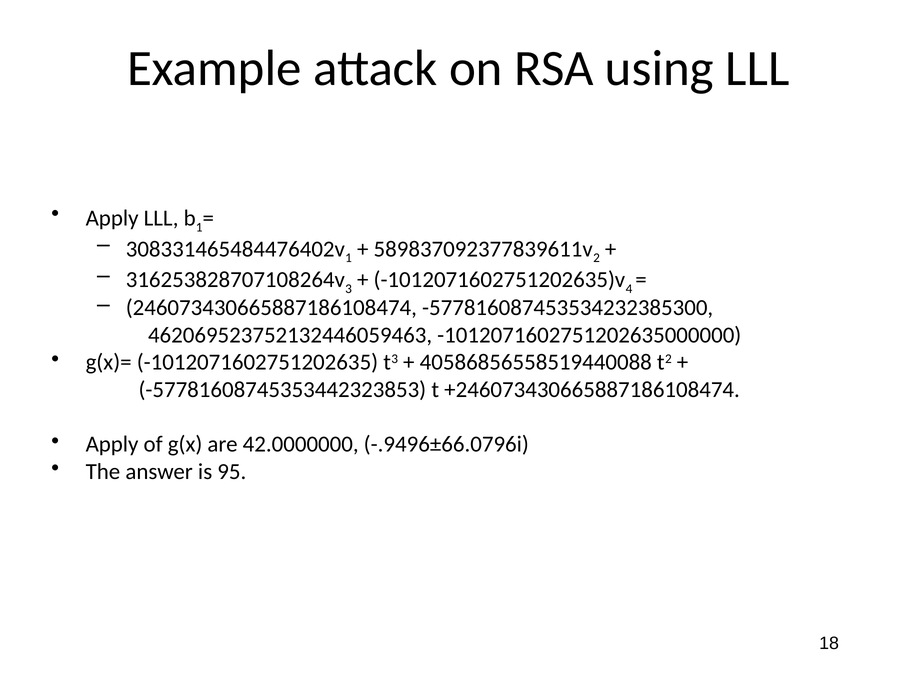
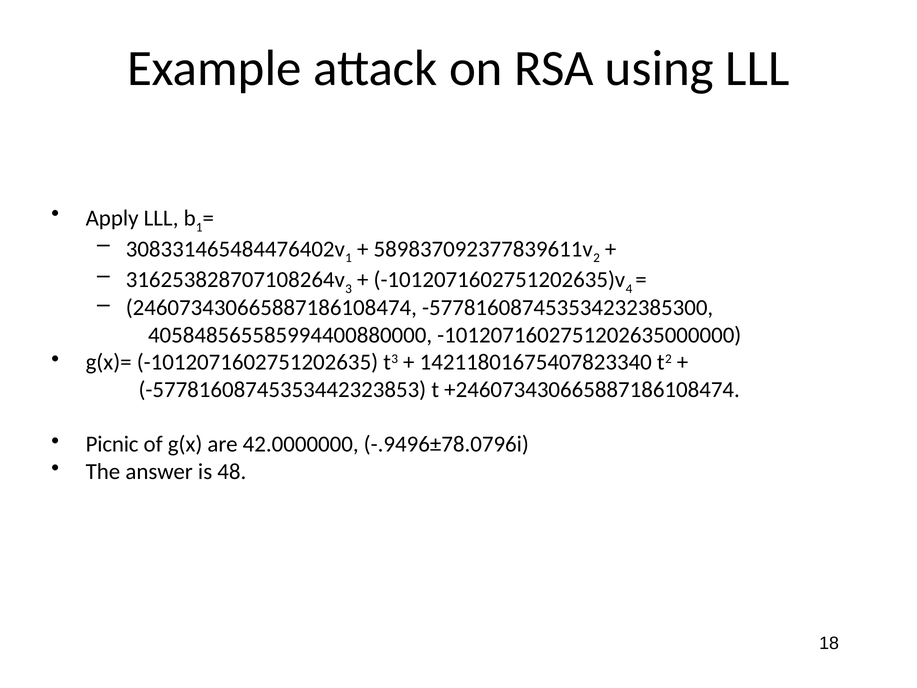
462069523752132446059463: 462069523752132446059463 -> 405848565585994400880000
40586856558519440088: 40586856558519440088 -> 14211801675407823340
Apply at (112, 444): Apply -> Picnic
-.9496±66.0796i: -.9496±66.0796i -> -.9496±78.0796i
95: 95 -> 48
